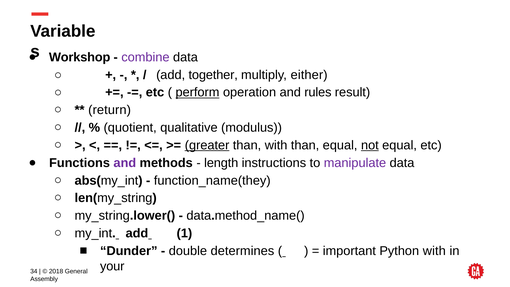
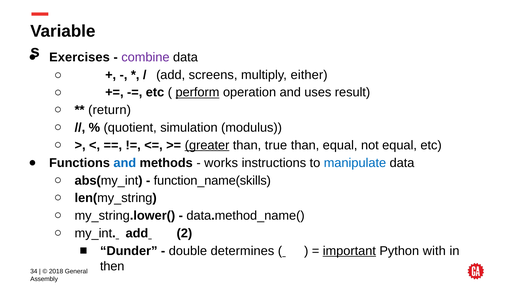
Workshop: Workshop -> Exercises
together: together -> screens
rules: rules -> uses
qualitative: qualitative -> simulation
than with: with -> true
not underline: present -> none
and at (125, 163) colour: purple -> blue
length: length -> works
manipulate colour: purple -> blue
function_name(they: function_name(they -> function_name(skills
1: 1 -> 2
important underline: none -> present
your: your -> then
